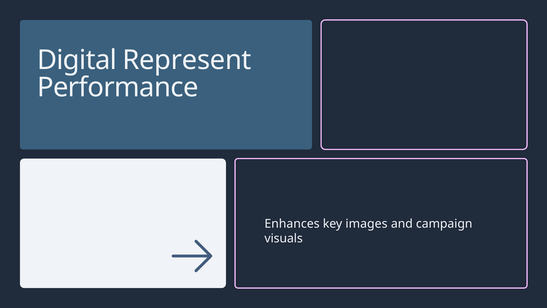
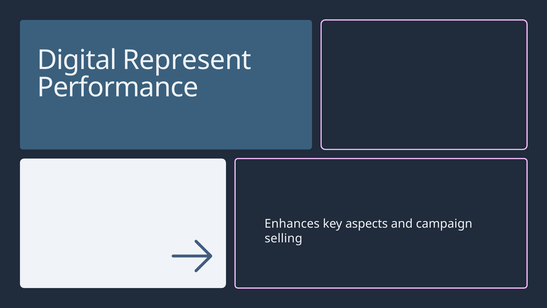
images: images -> aspects
visuals: visuals -> selling
